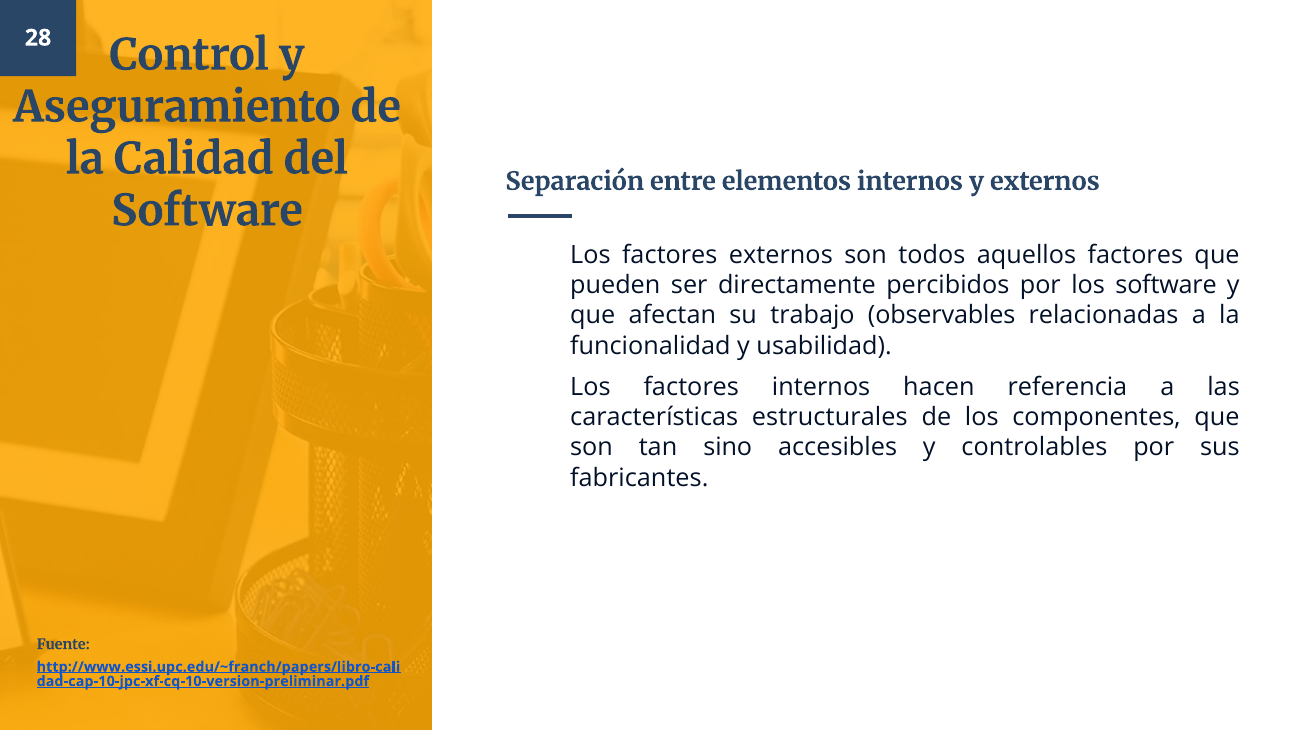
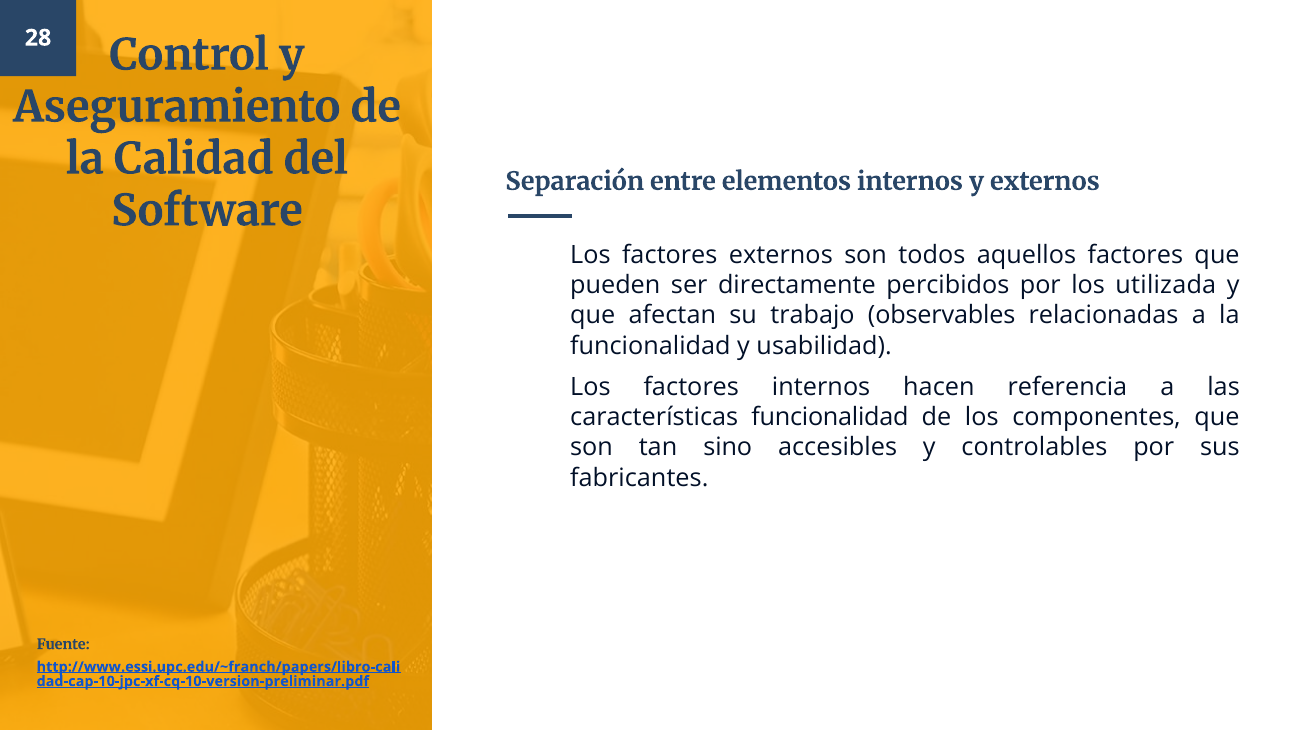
los software: software -> utilizada
características estructurales: estructurales -> funcionalidad
